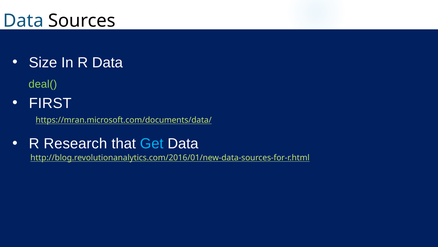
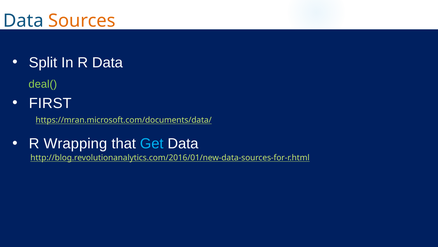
Sources colour: black -> orange
Size: Size -> Split
Research: Research -> Wrapping
